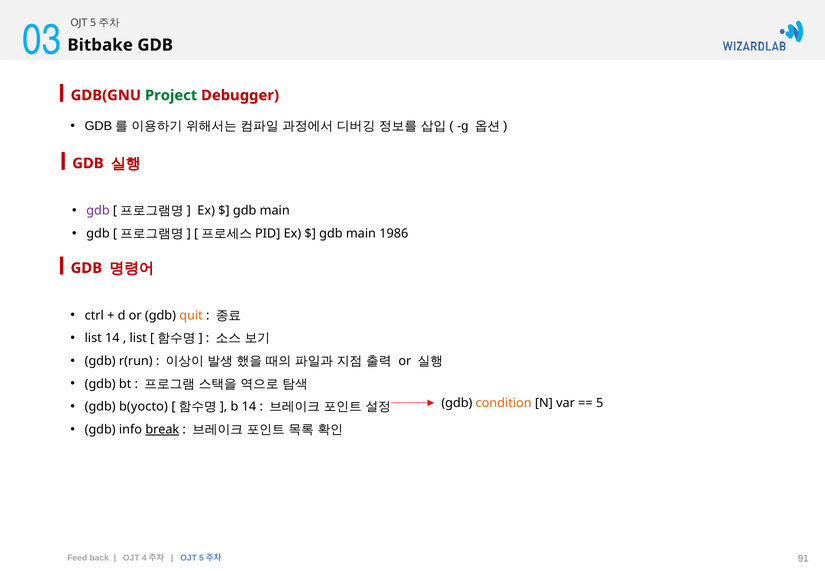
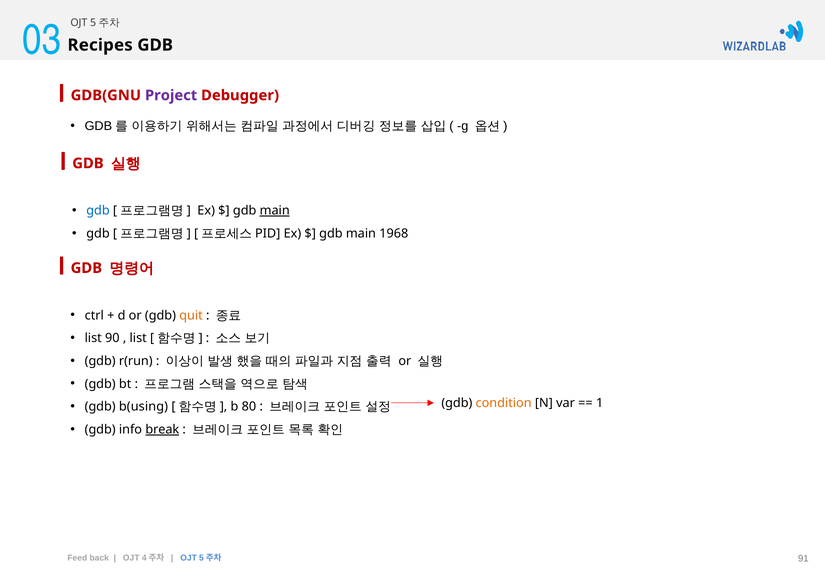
Bitbake: Bitbake -> Recipes
Project colour: green -> purple
gdb at (98, 211) colour: purple -> blue
main at (275, 211) underline: none -> present
1986: 1986 -> 1968
list 14: 14 -> 90
5 at (600, 403): 5 -> 1
b(yocto: b(yocto -> b(using
b 14: 14 -> 80
